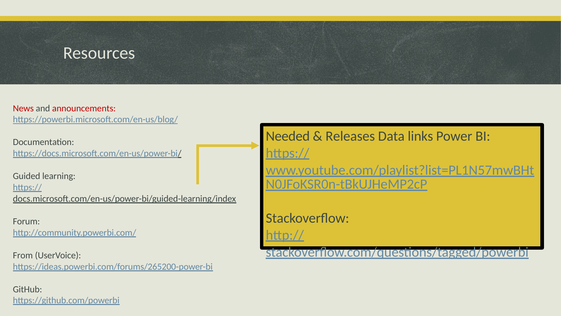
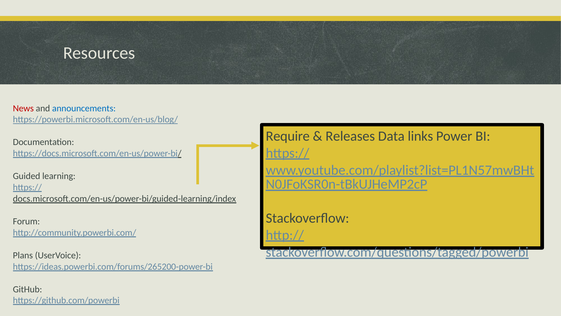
announcements colour: red -> blue
Needed: Needed -> Require
From: From -> Plans
